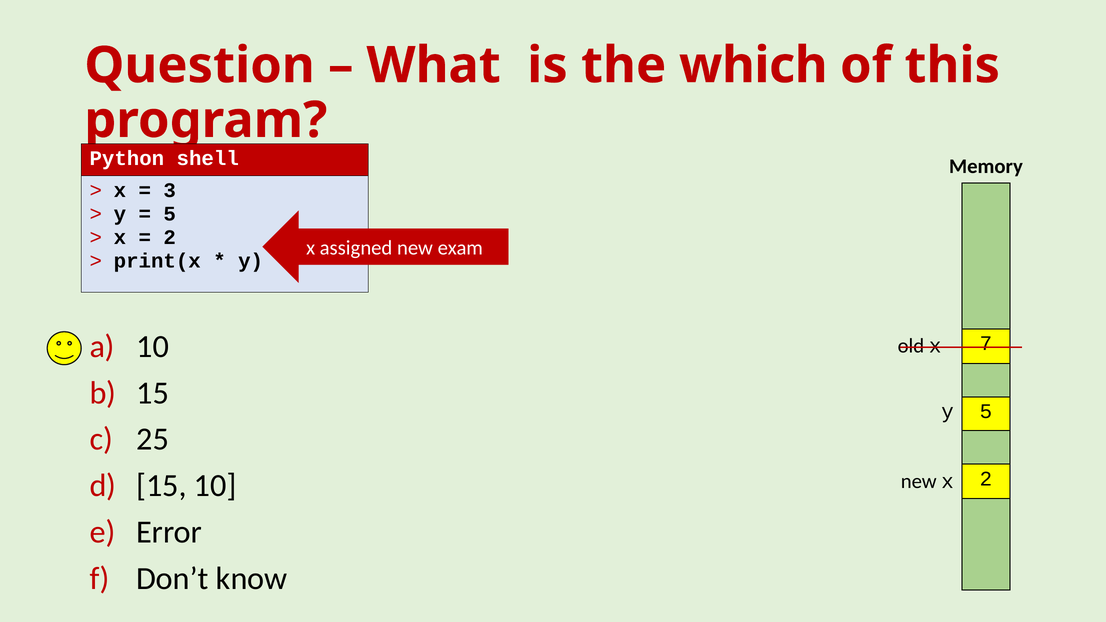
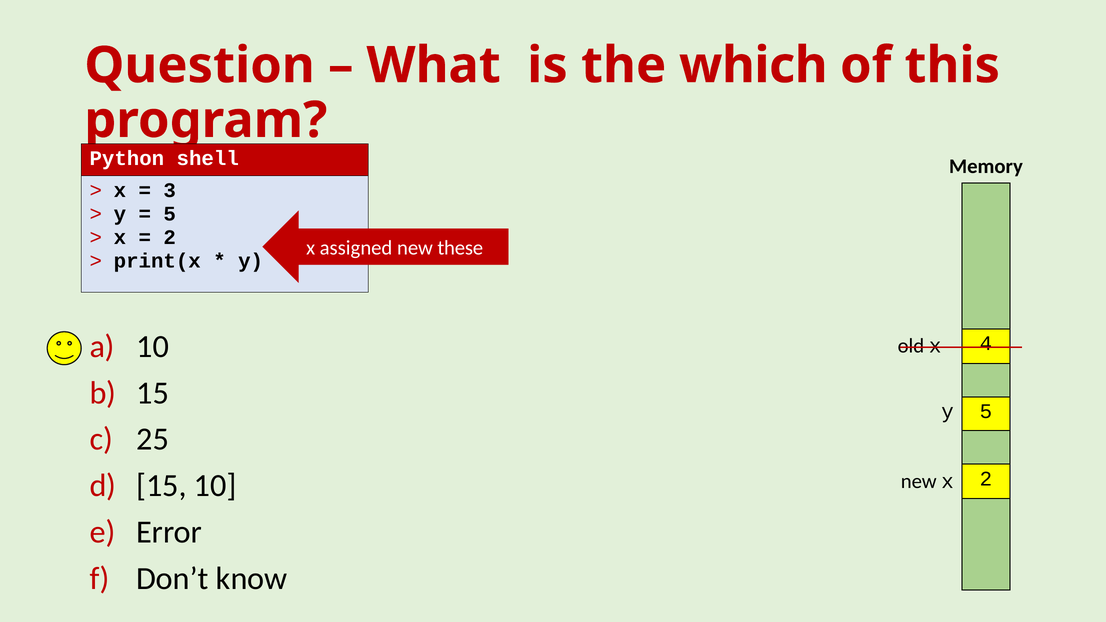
exam: exam -> these
7: 7 -> 4
